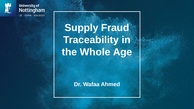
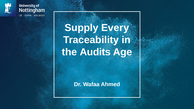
Fraud: Fraud -> Every
Whole: Whole -> Audits
